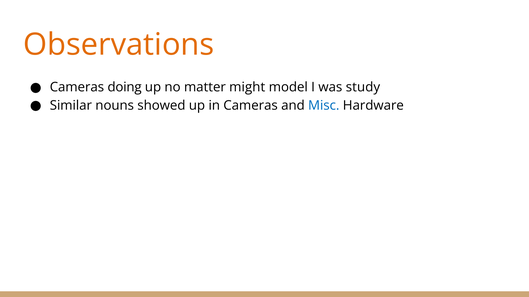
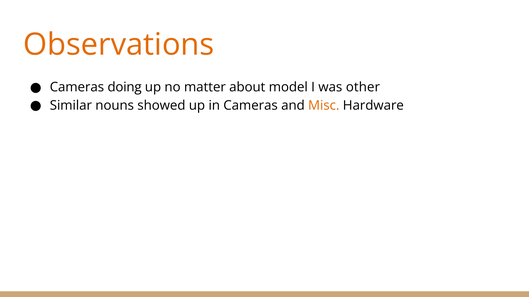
might: might -> about
study: study -> other
Misc colour: blue -> orange
